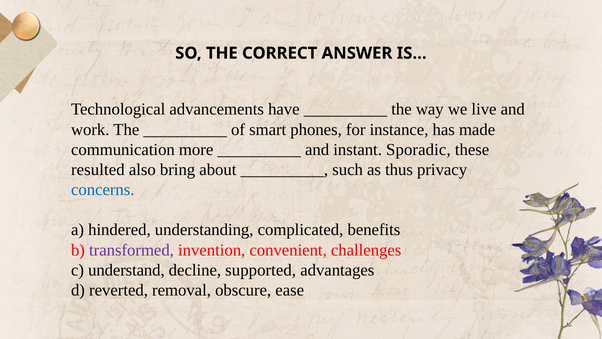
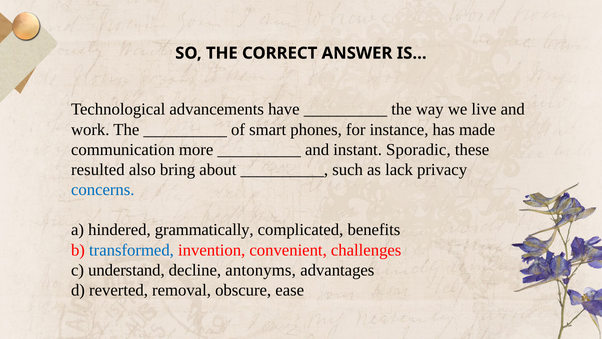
thus: thus -> lack
understanding: understanding -> grammatically
transformed colour: purple -> blue
supported: supported -> antonyms
